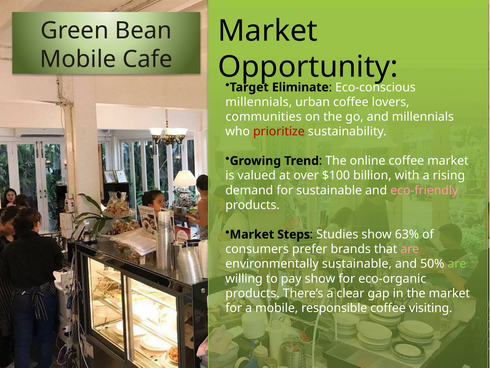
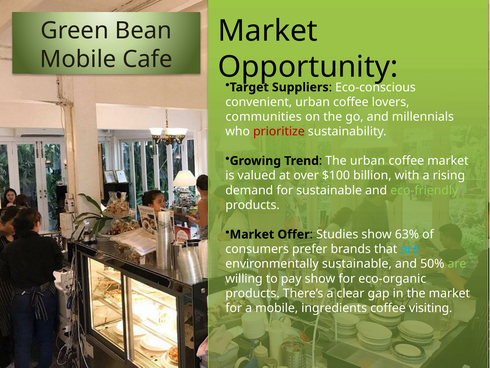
Eliminate: Eliminate -> Suppliers
millennials at (259, 102): millennials -> convenient
The online: online -> urban
eco-friendly colour: pink -> light green
Steps: Steps -> Offer
are at (410, 249) colour: pink -> light blue
responsible: responsible -> ingredients
